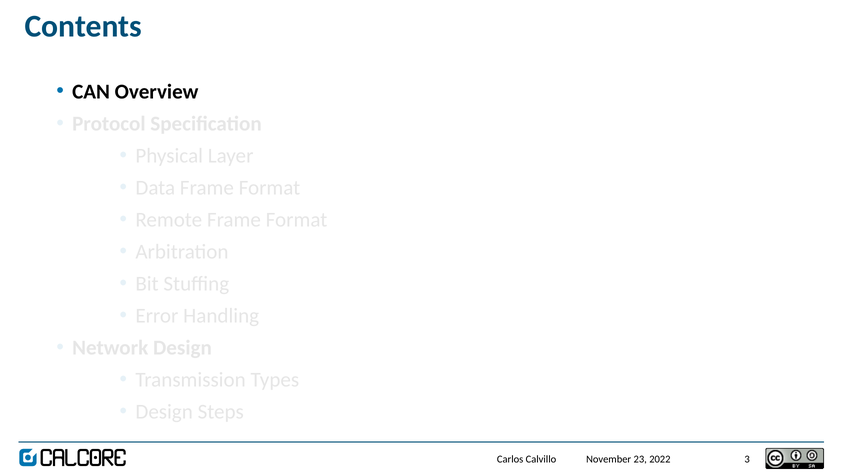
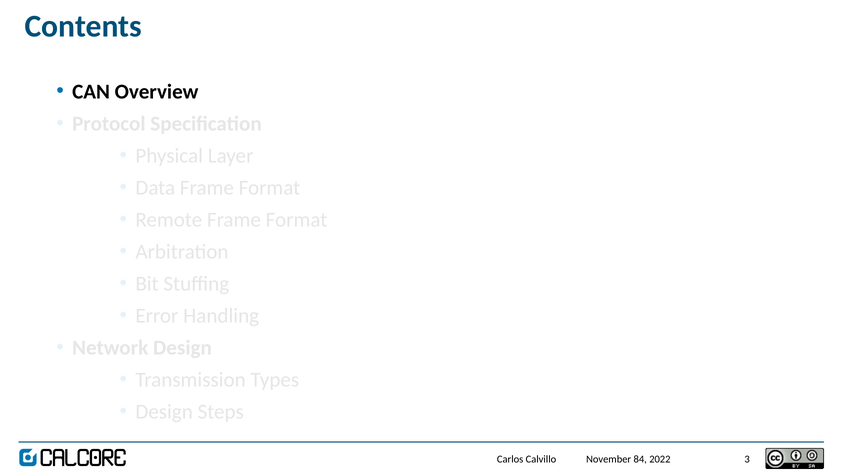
23: 23 -> 84
